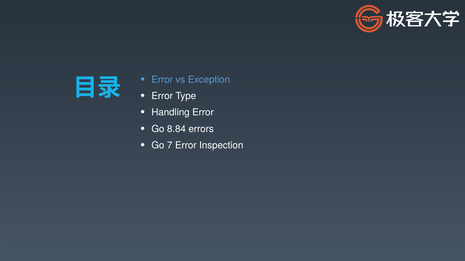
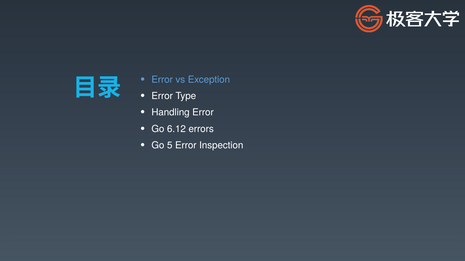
8.84: 8.84 -> 6.12
7: 7 -> 5
